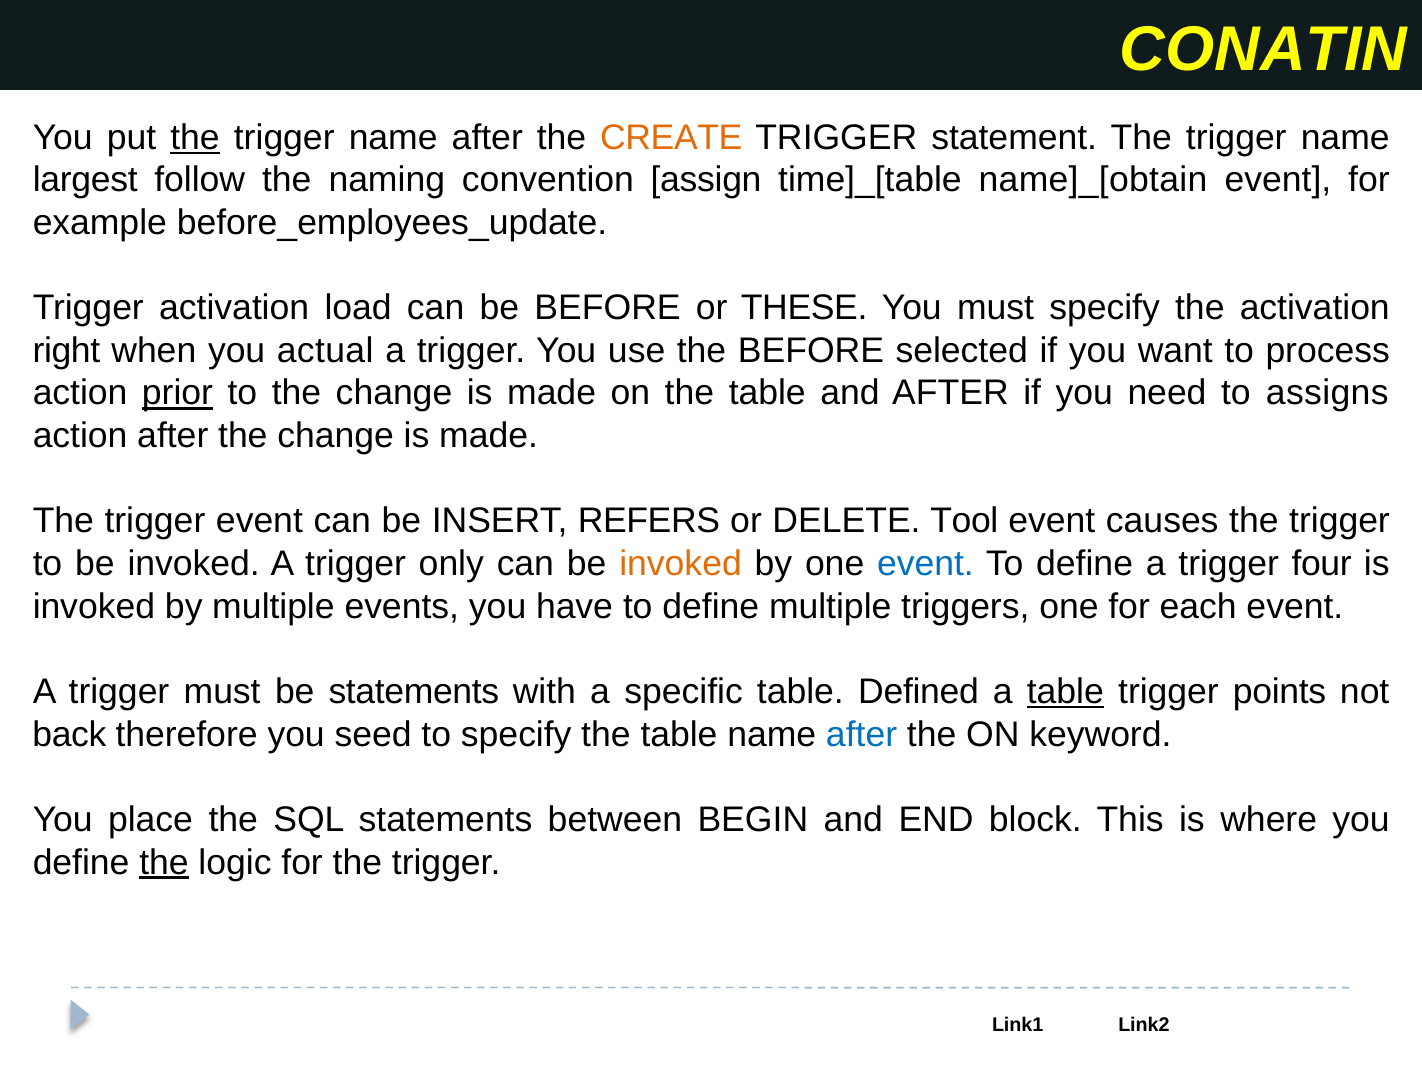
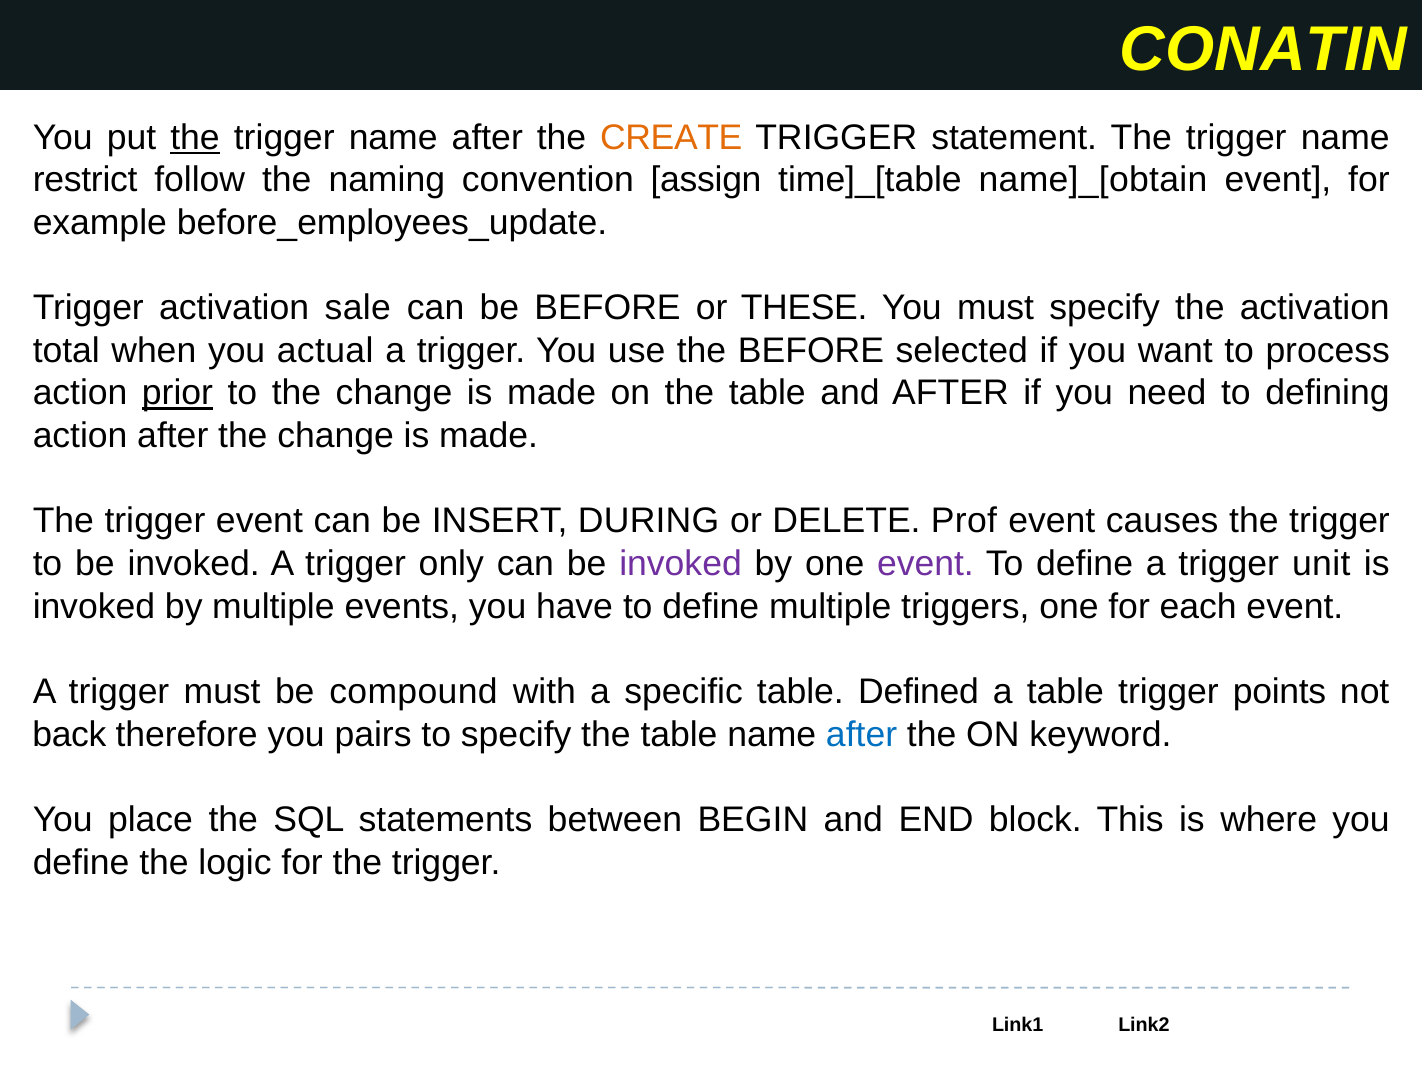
largest: largest -> restrict
load: load -> sale
right: right -> total
assigns: assigns -> defining
REFERS: REFERS -> DURING
Tool: Tool -> Prof
invoked at (681, 564) colour: orange -> purple
event at (925, 564) colour: blue -> purple
four: four -> unit
be statements: statements -> compound
table at (1065, 692) underline: present -> none
seed: seed -> pairs
the at (164, 863) underline: present -> none
